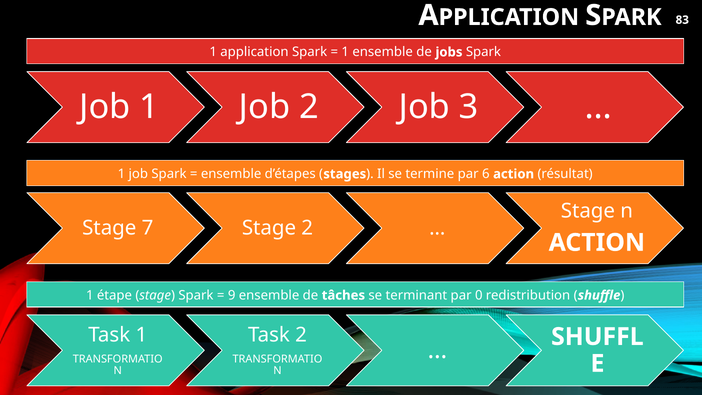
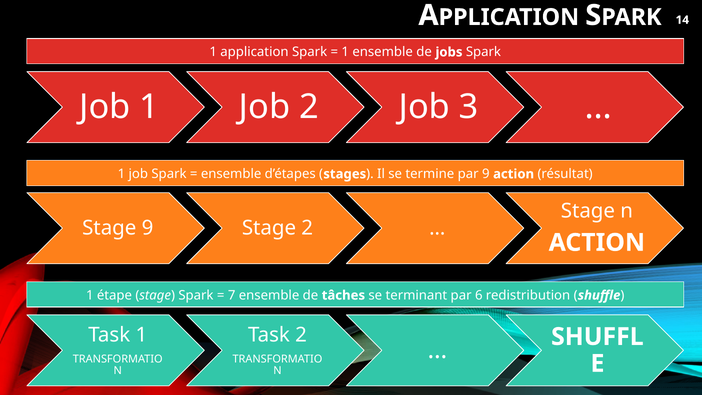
83: 83 -> 14
par 6: 6 -> 9
Stage 7: 7 -> 9
9: 9 -> 7
0: 0 -> 6
